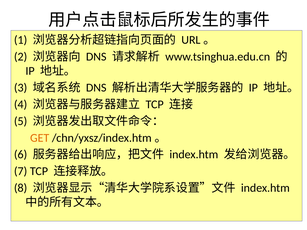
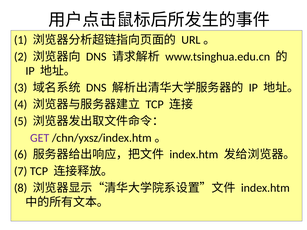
GET colour: orange -> purple
